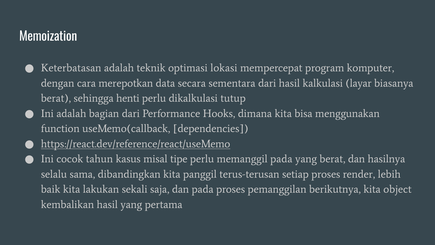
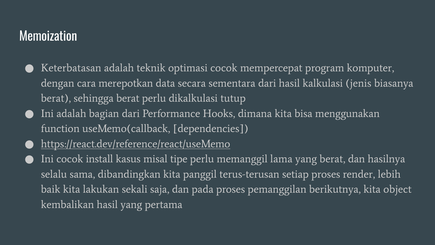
optimasi lokasi: lokasi -> cocok
layar: layar -> jenis
sehingga henti: henti -> berat
tahun: tahun -> install
memanggil pada: pada -> lama
